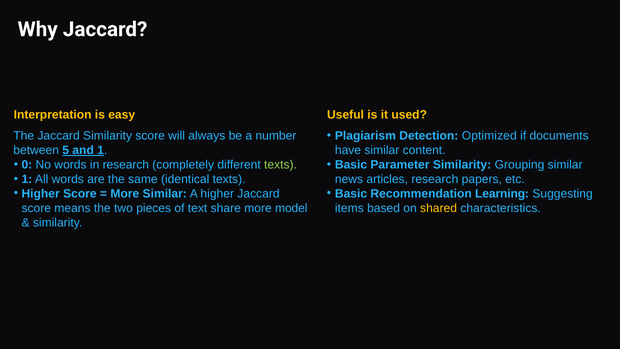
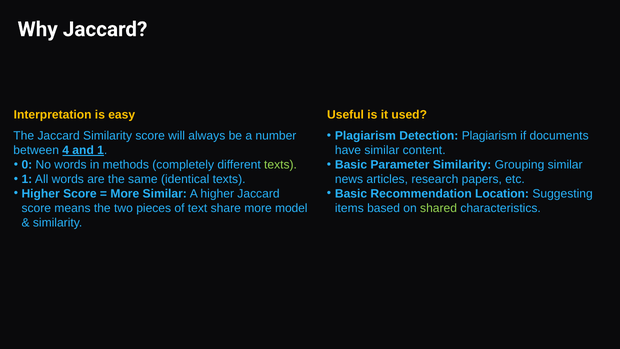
Detection Optimized: Optimized -> Plagiarism
5: 5 -> 4
in research: research -> methods
Learning: Learning -> Location
shared colour: yellow -> light green
